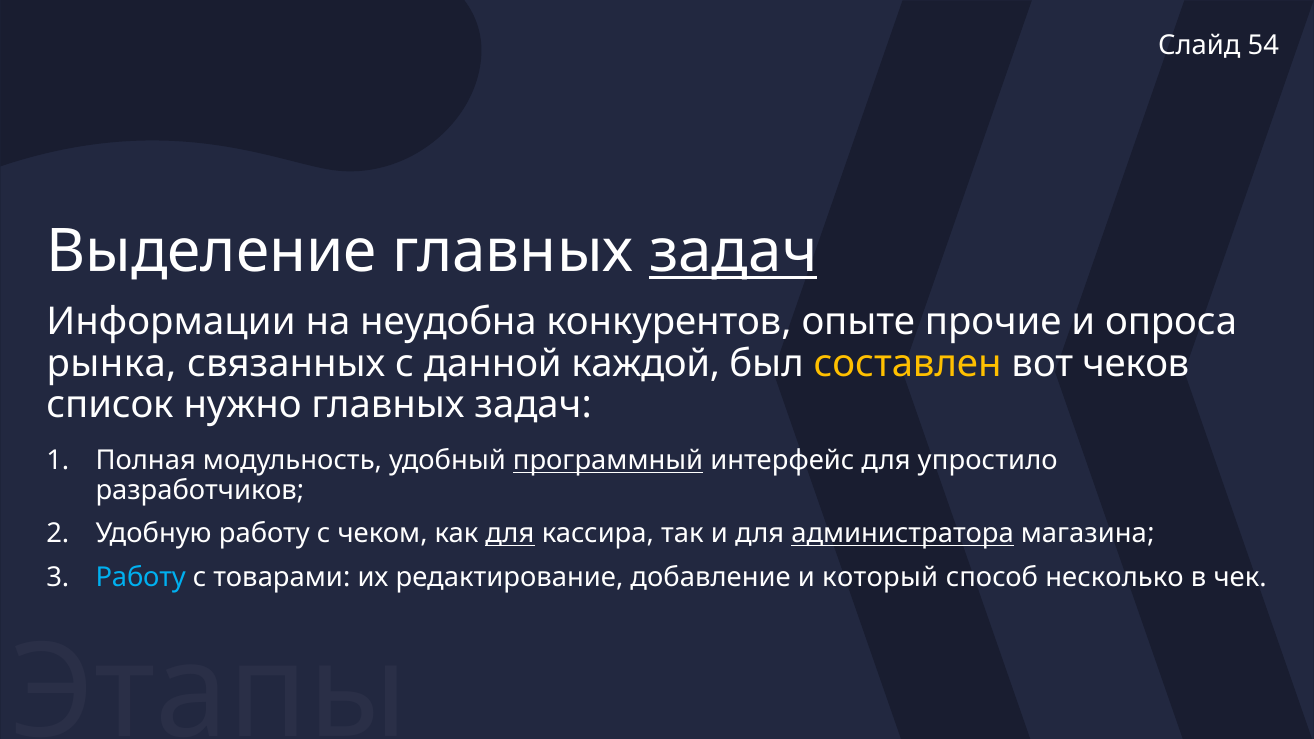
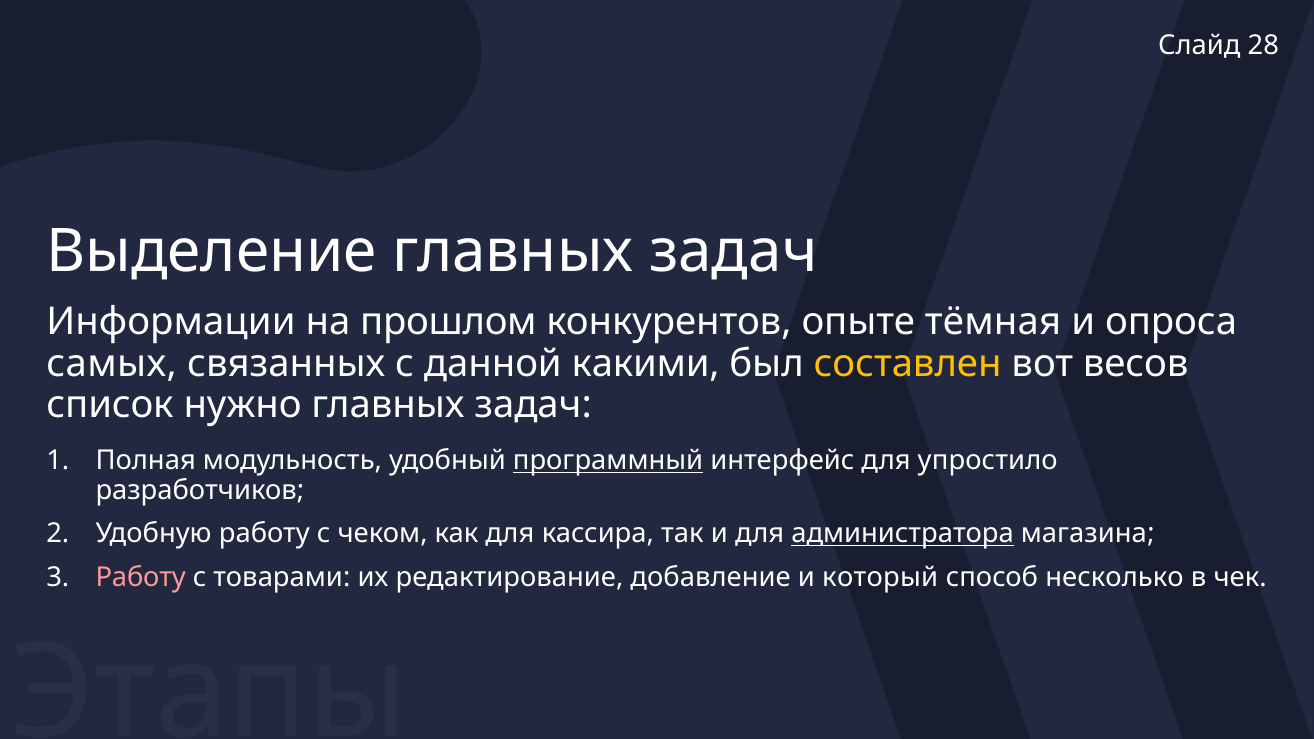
54: 54 -> 28
задач at (733, 252) underline: present -> none
неудобна: неудобна -> прошлом
прочие: прочие -> тёмная
рынка: рынка -> самых
каждой: каждой -> какими
чеков: чеков -> весов
для at (510, 534) underline: present -> none
Работу at (141, 577) colour: light blue -> pink
